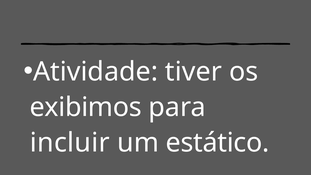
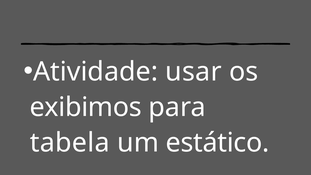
tiver: tiver -> usar
incluir: incluir -> tabela
